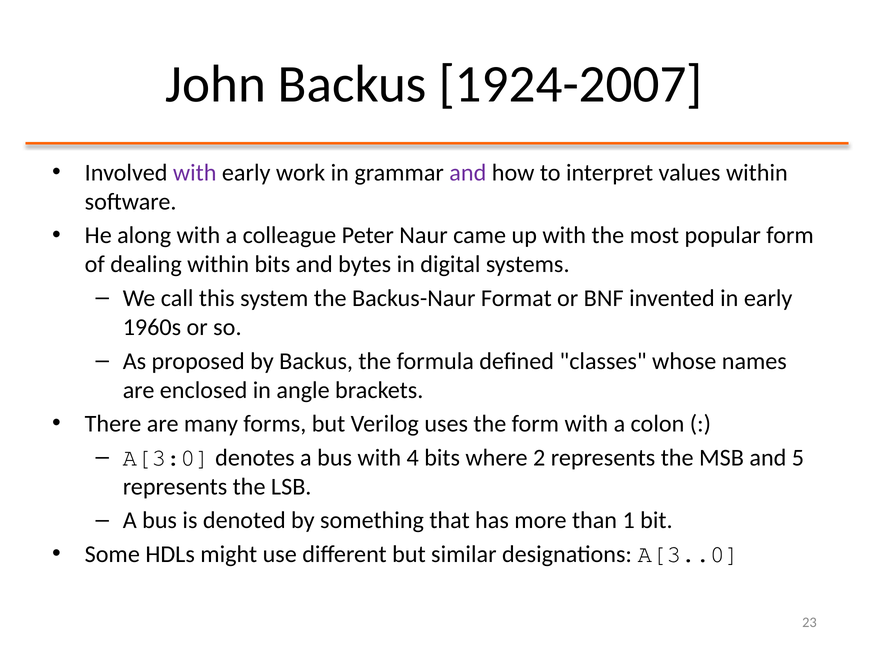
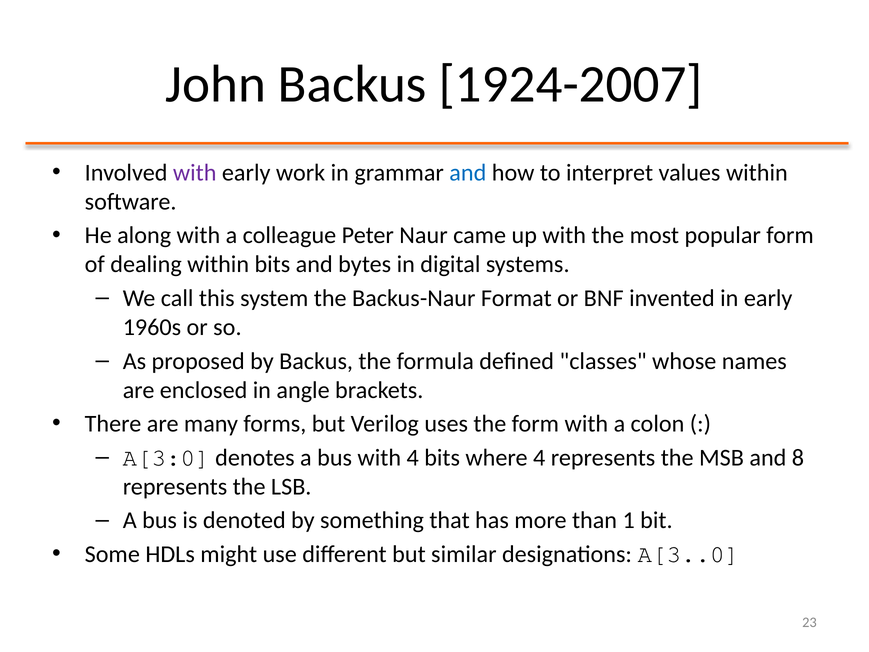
and at (468, 173) colour: purple -> blue
where 2: 2 -> 4
5: 5 -> 8
